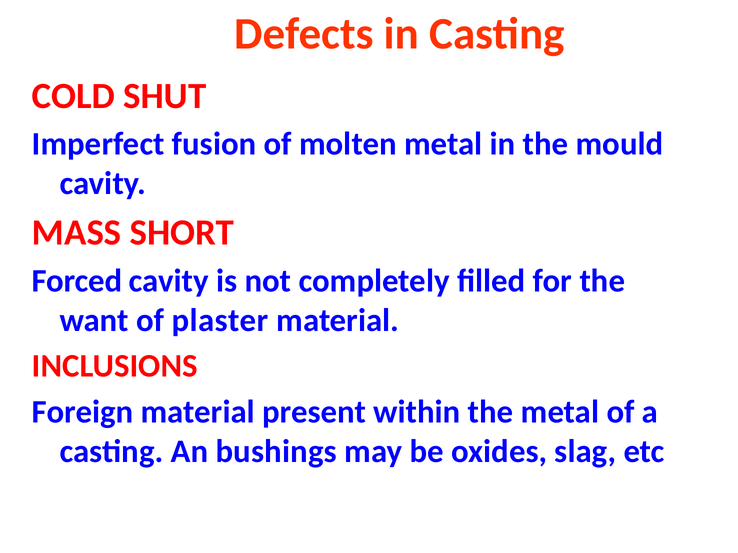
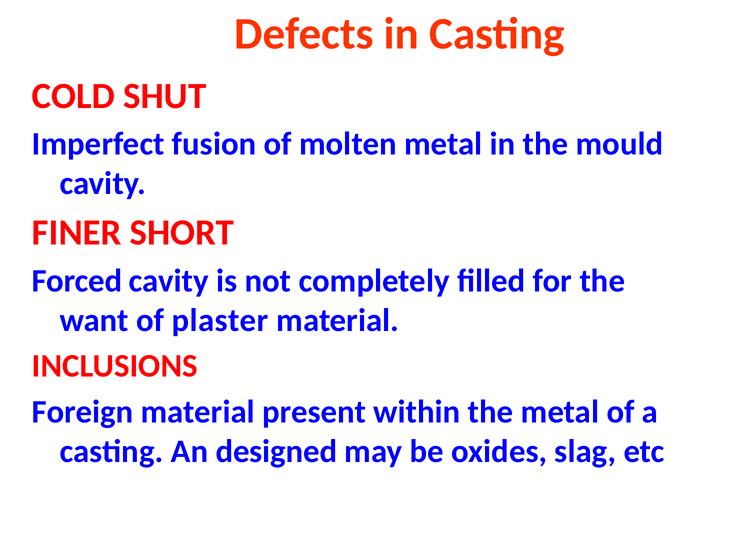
MASS: MASS -> FINER
bushings: bushings -> designed
